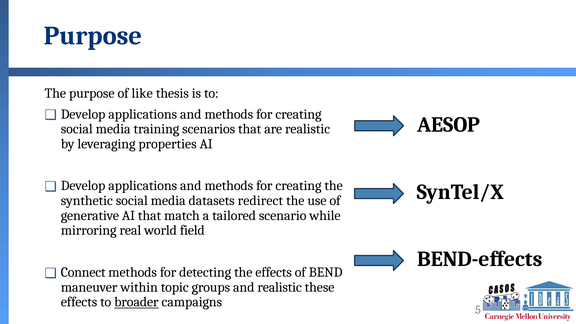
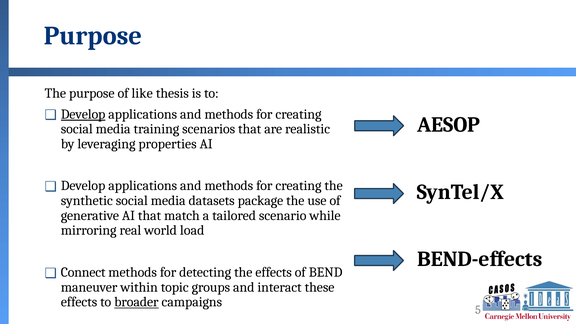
Develop at (83, 114) underline: none -> present
redirect: redirect -> package
field: field -> load
and realistic: realistic -> interact
